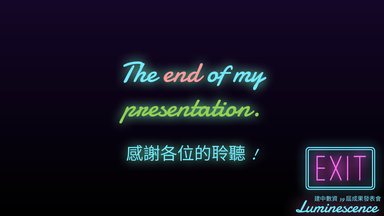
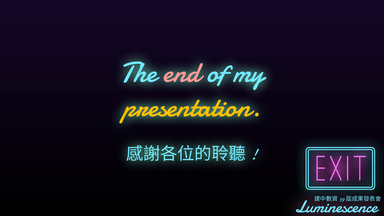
presentation colour: light green -> yellow
